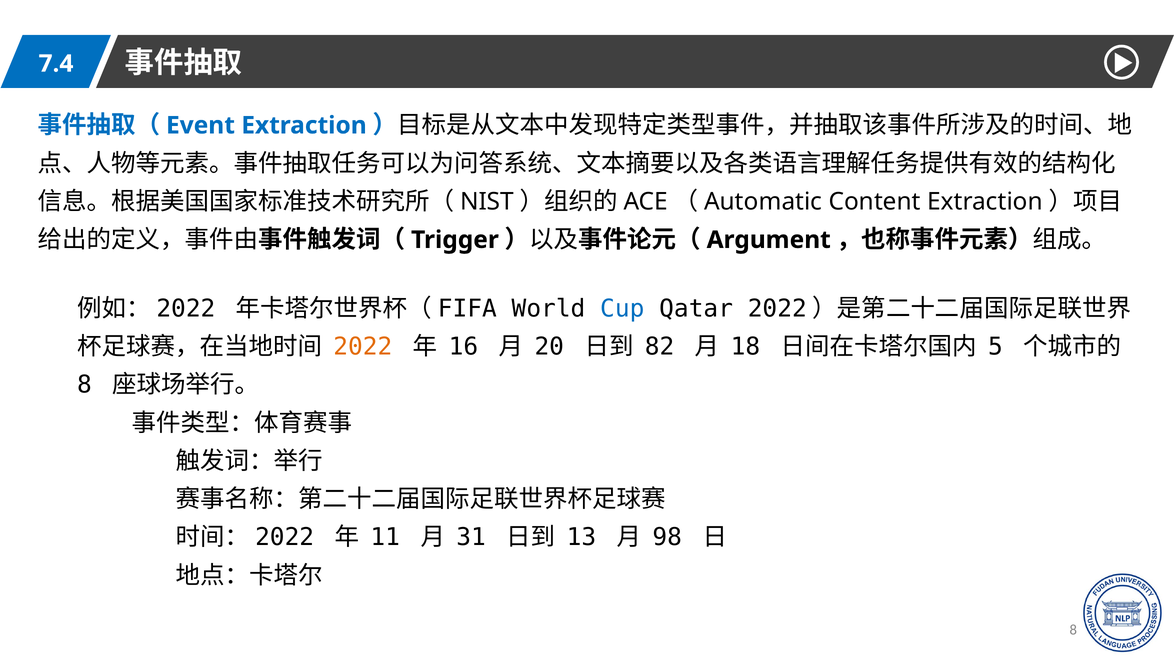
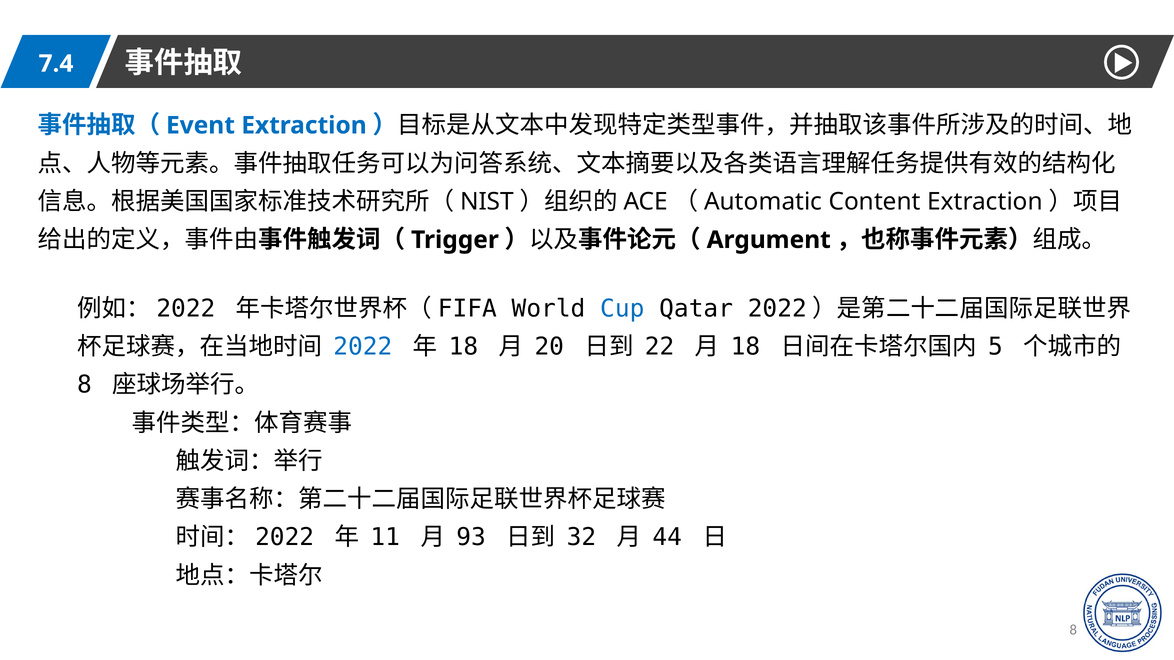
2022 colour: orange -> blue
16 at (463, 347): 16 -> 18
82: 82 -> 22
31: 31 -> 93
13: 13 -> 32
98: 98 -> 44
